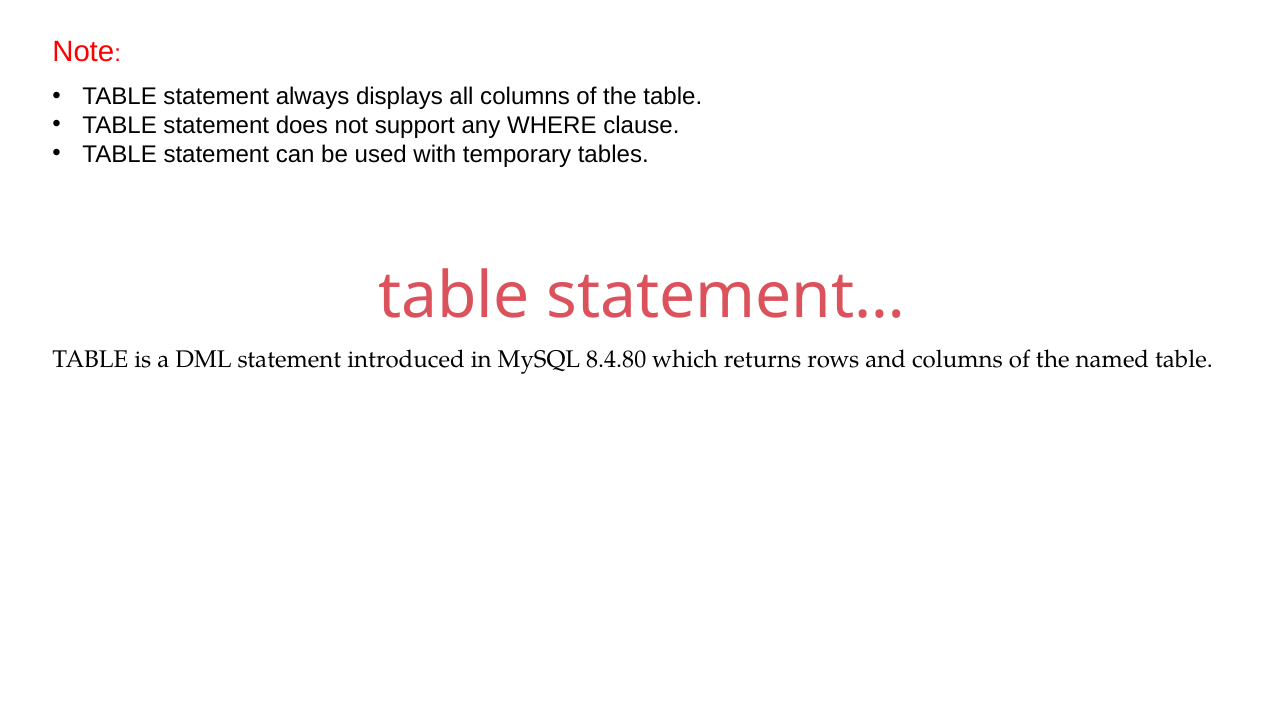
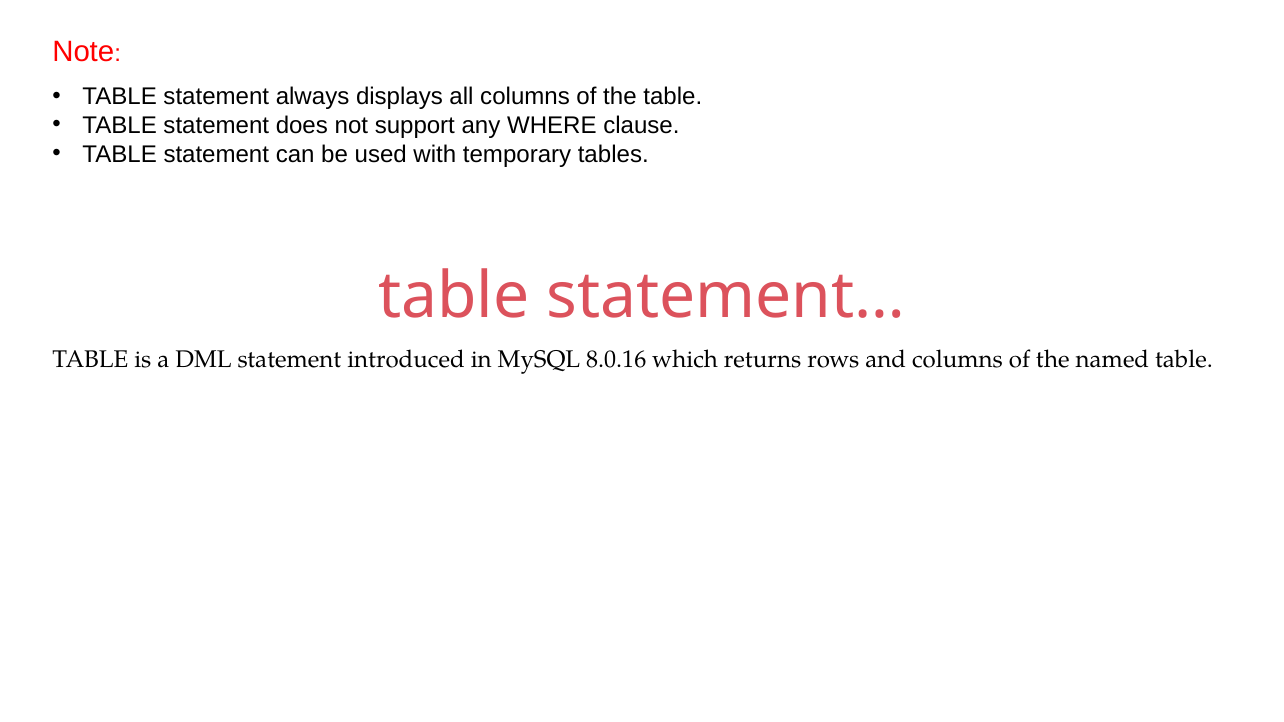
8.4.80: 8.4.80 -> 8.0.16
